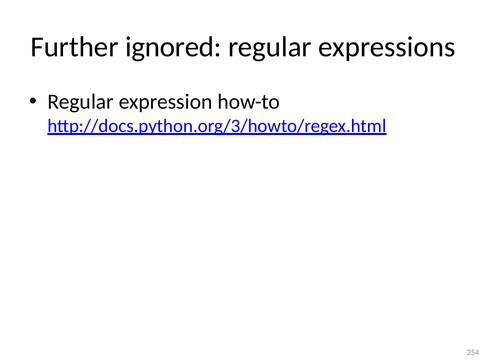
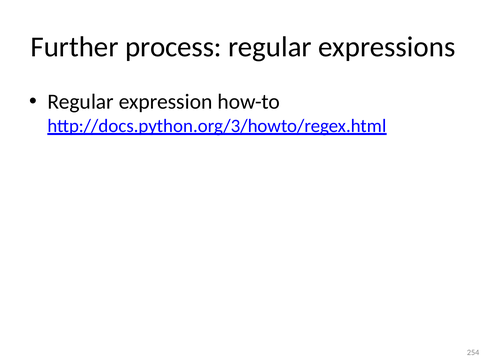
ignored: ignored -> process
